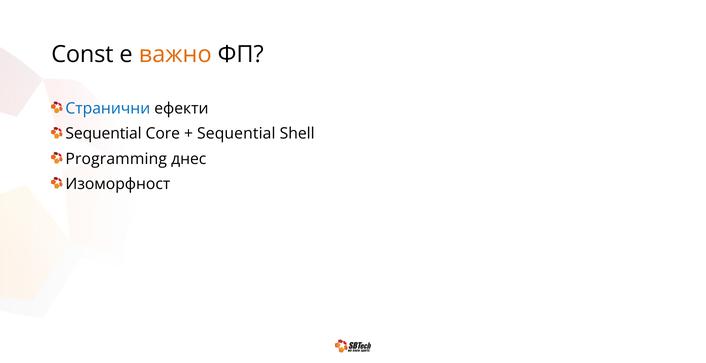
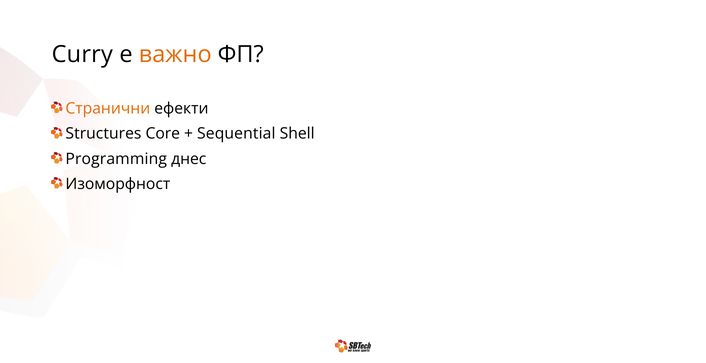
Const: Const -> Curry
Странични colour: blue -> orange
Sequential at (104, 134): Sequential -> Structures
